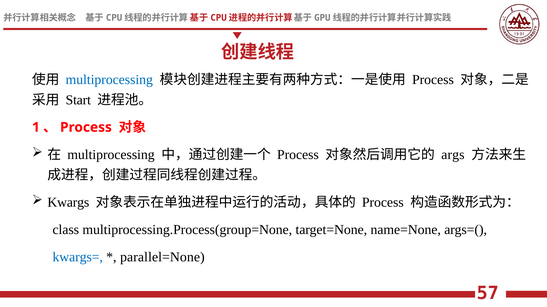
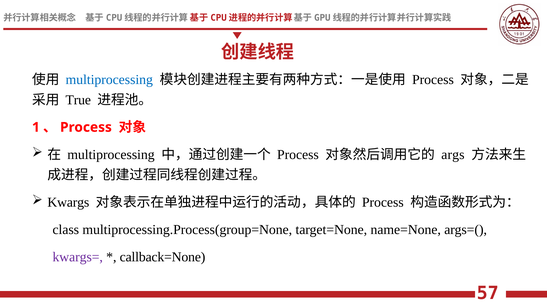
Start: Start -> True
kwargs= colour: blue -> purple
parallel=None: parallel=None -> callback=None
